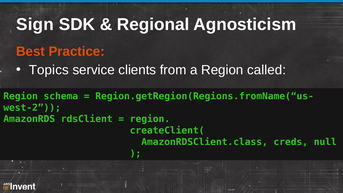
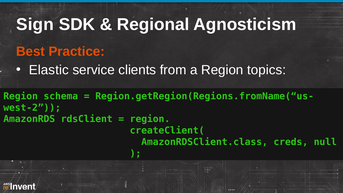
Topics: Topics -> Elastic
called: called -> topics
